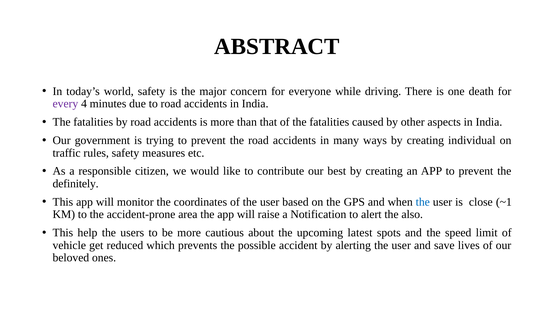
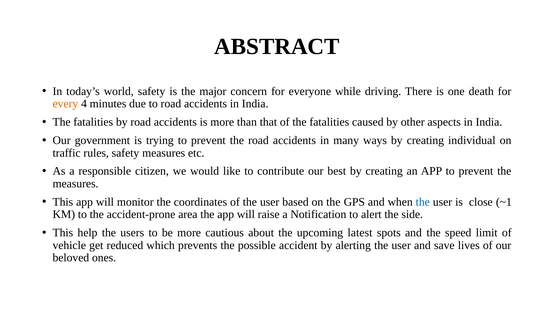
every colour: purple -> orange
definitely at (76, 183): definitely -> measures
also: also -> side
